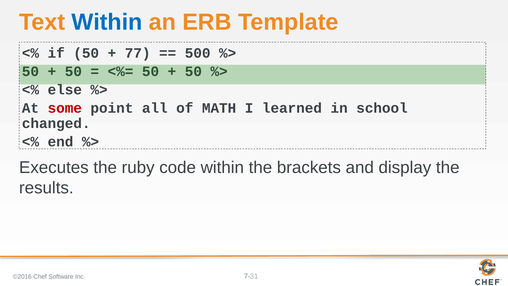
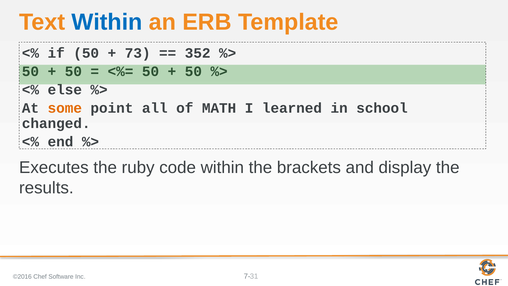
77: 77 -> 73
500: 500 -> 352
some colour: red -> orange
